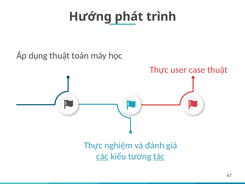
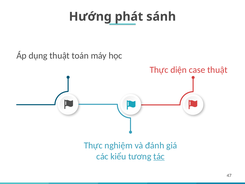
trình: trình -> sánh
user: user -> diện
các underline: present -> none
